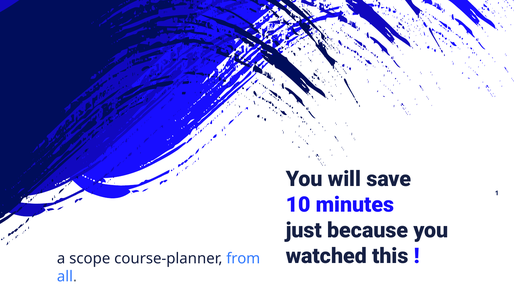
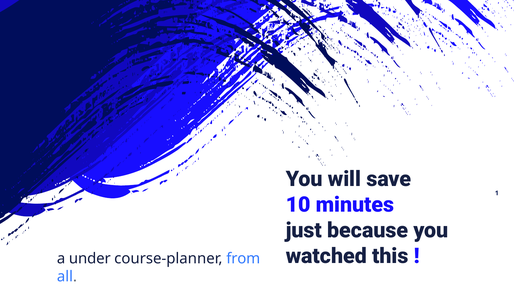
scope: scope -> under
